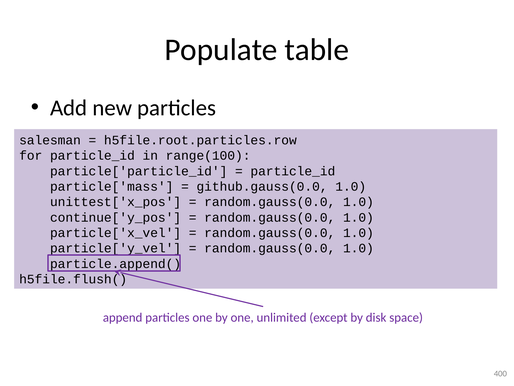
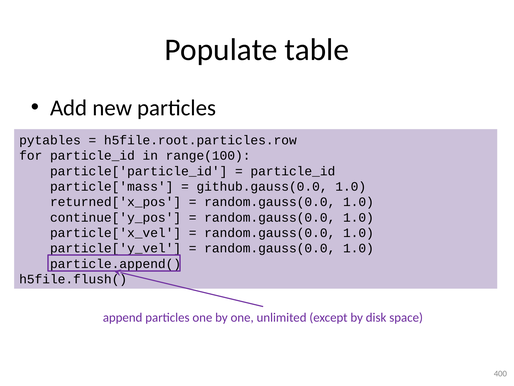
salesman: salesman -> pytables
unittest['x_pos: unittest['x_pos -> returned['x_pos
